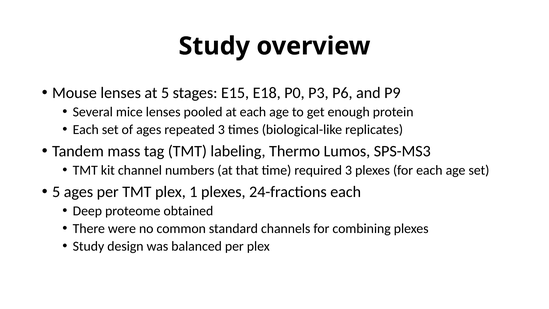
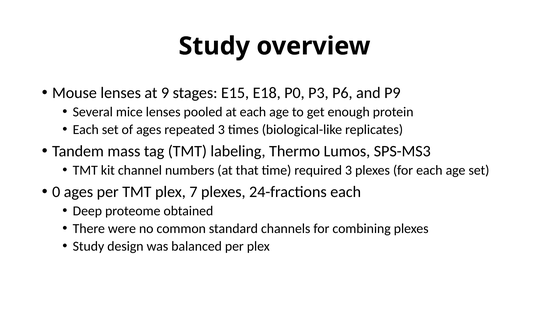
at 5: 5 -> 9
5 at (56, 192): 5 -> 0
1: 1 -> 7
